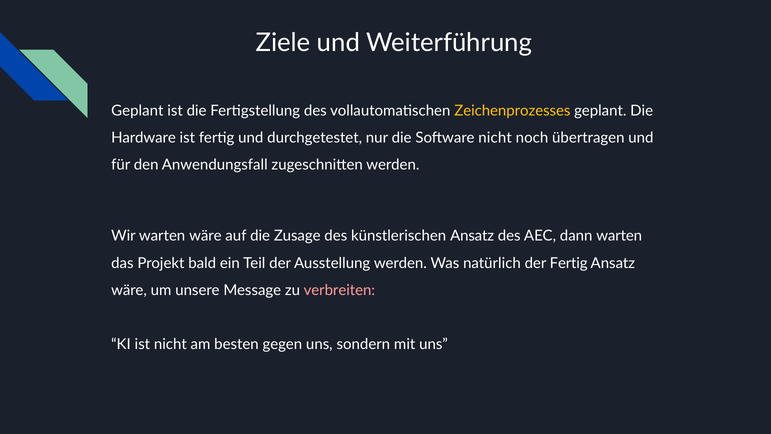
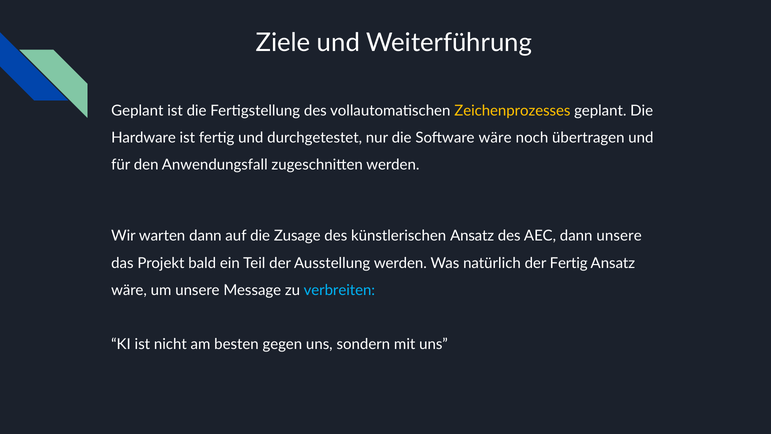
Software nicht: nicht -> wäre
warten wäre: wäre -> dann
dann warten: warten -> unsere
verbreiten colour: pink -> light blue
